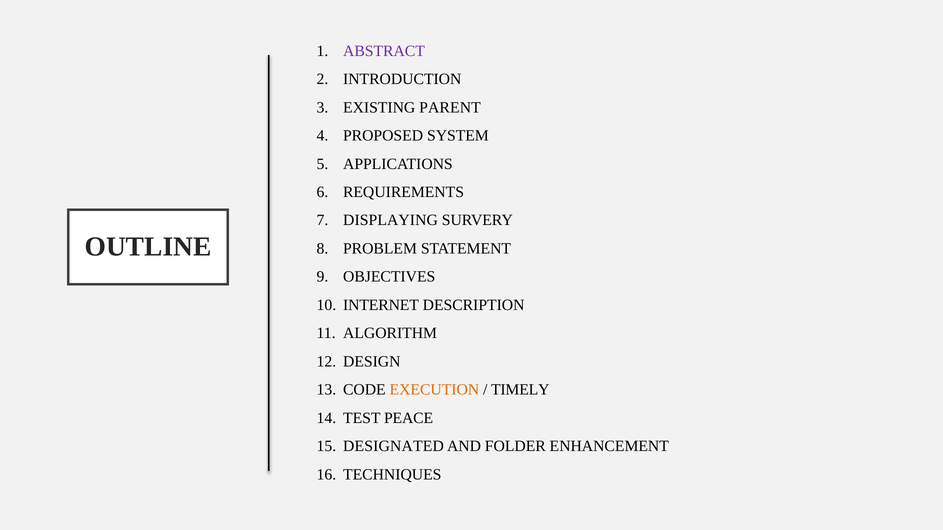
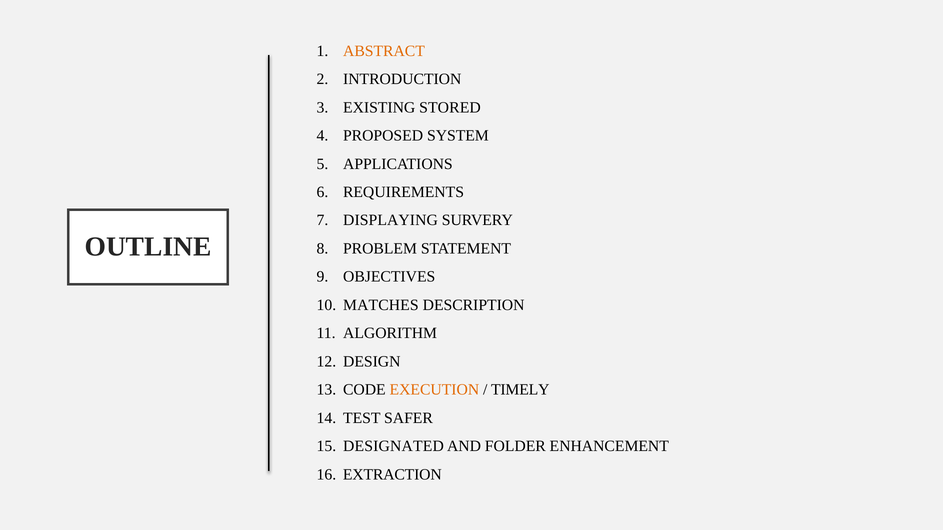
ABSTRACT colour: purple -> orange
PARENT: PARENT -> STORED
INTERNET: INTERNET -> MATCHES
PEACE: PEACE -> SAFER
TECHNIQUES: TECHNIQUES -> EXTRACTION
